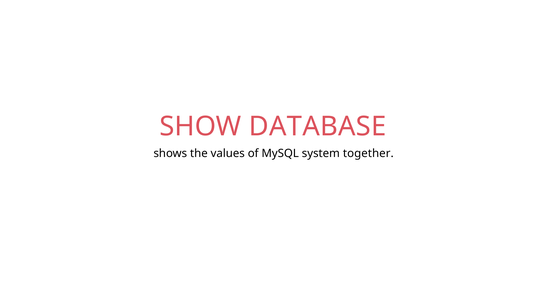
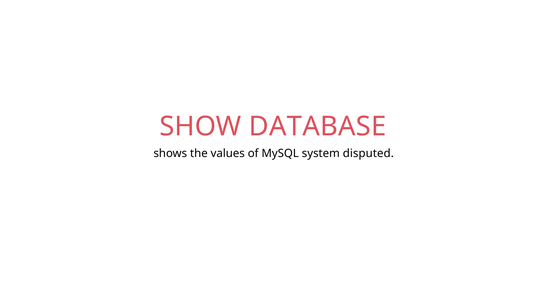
together: together -> disputed
